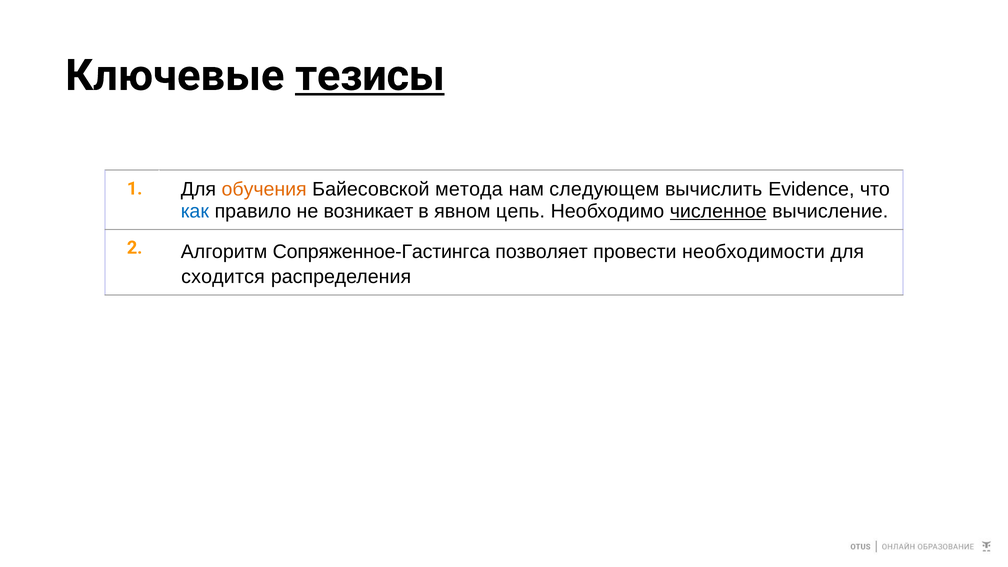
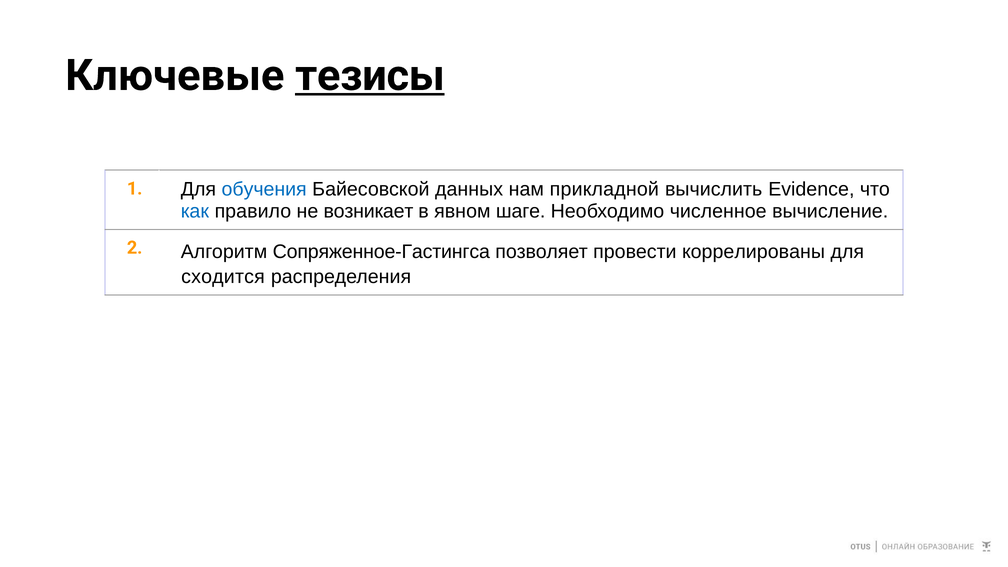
обучения colour: orange -> blue
метода: метода -> данных
следующем: следующем -> прикладной
цепь: цепь -> шаге
численное underline: present -> none
необходимости: необходимости -> коррелированы
